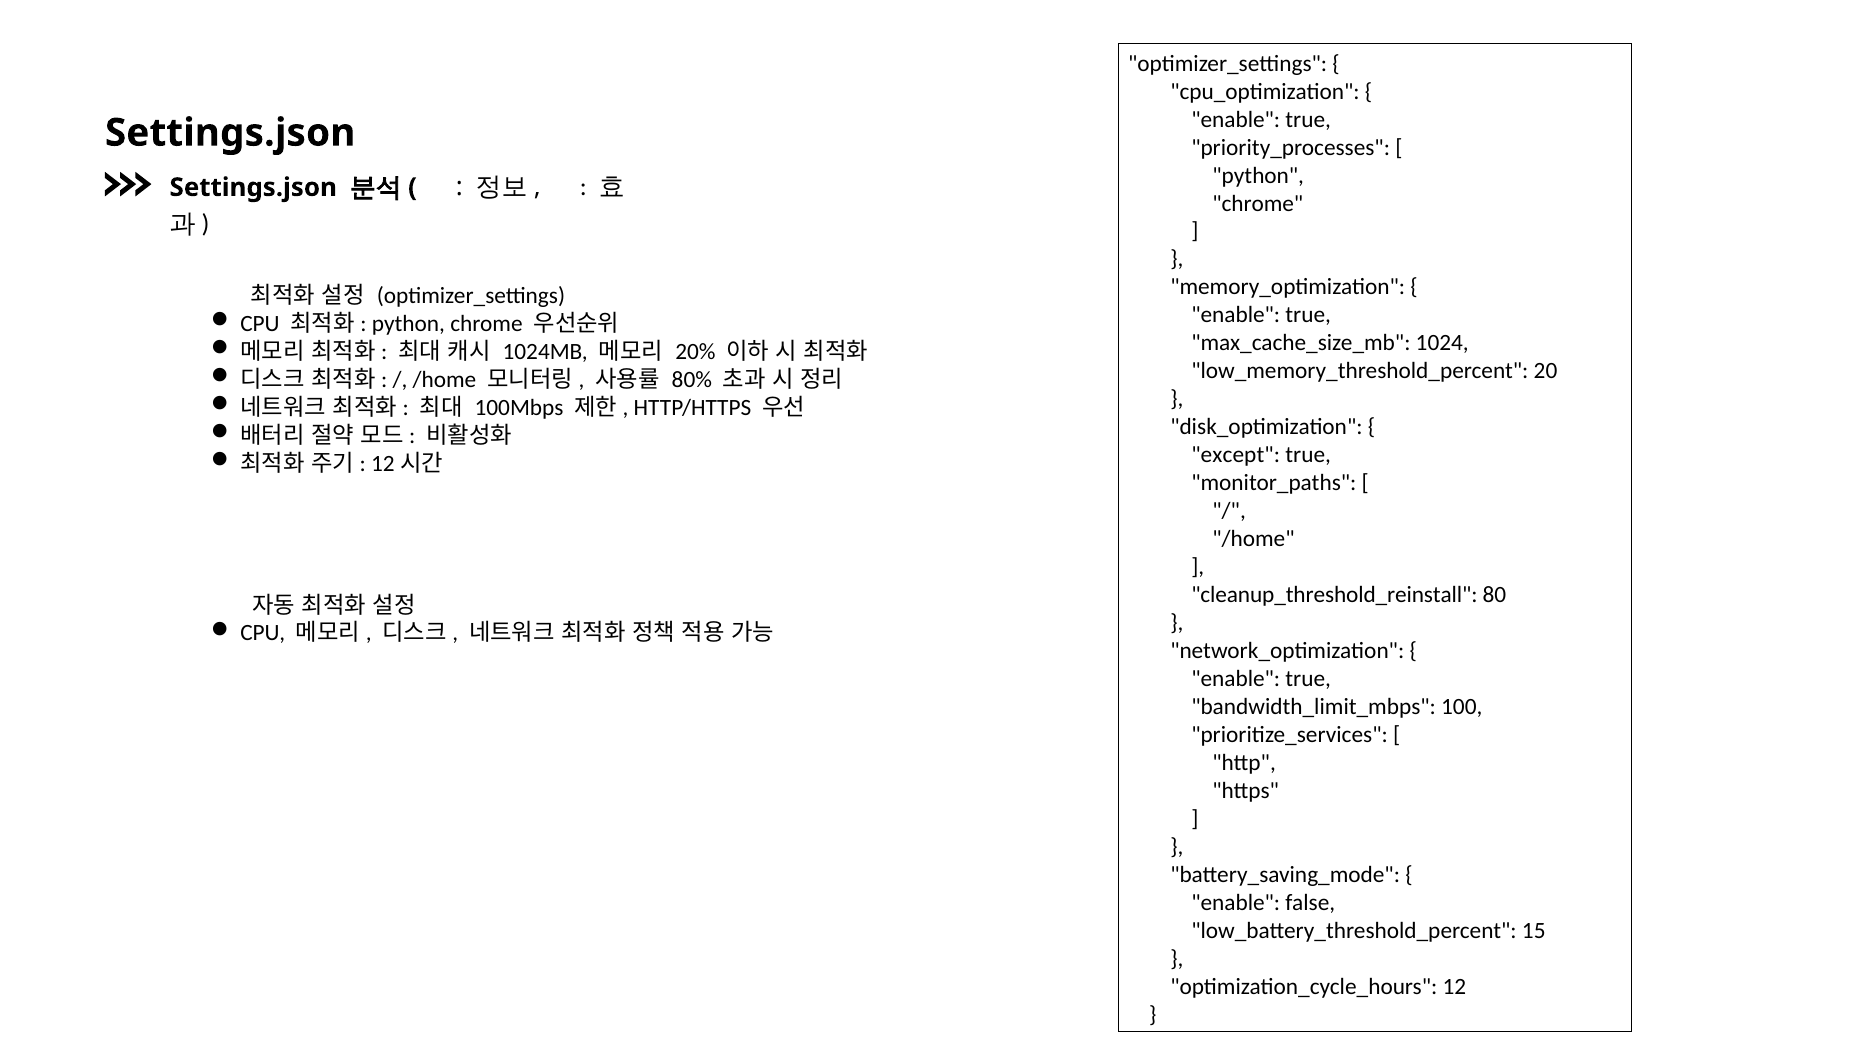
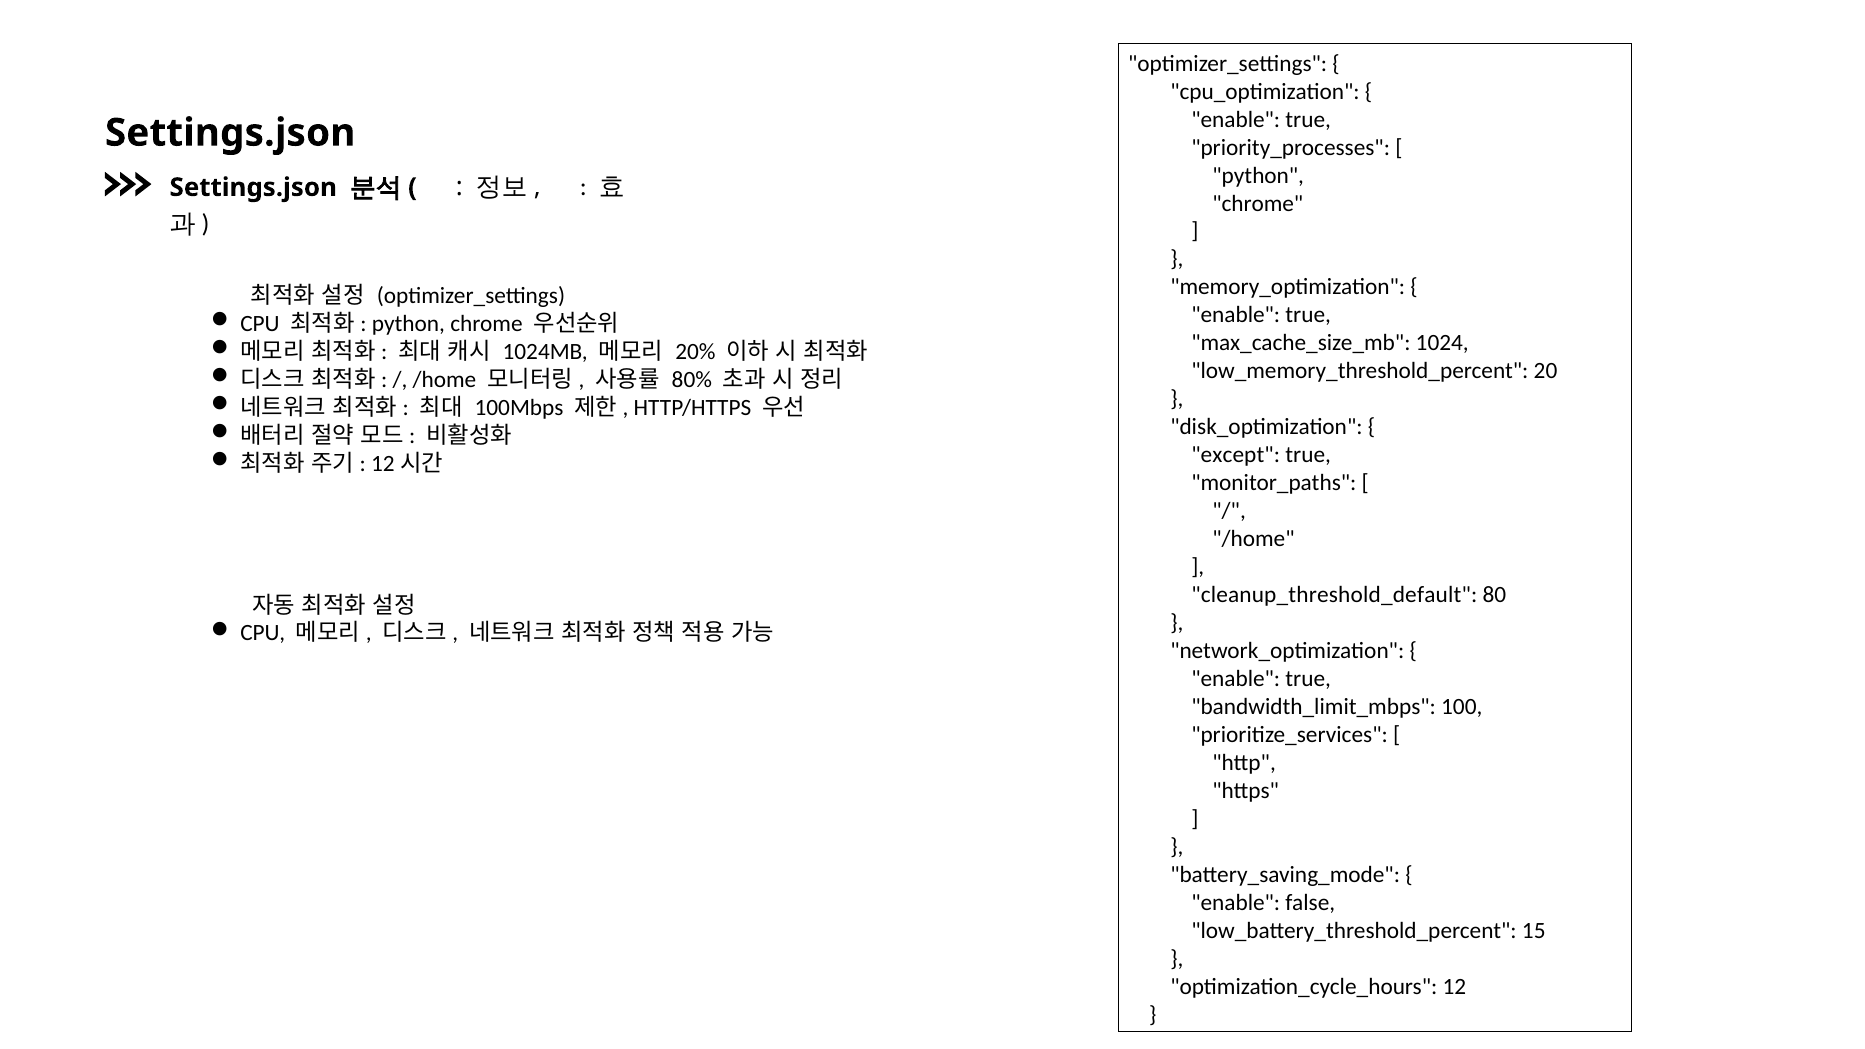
cleanup_threshold_reinstall: cleanup_threshold_reinstall -> cleanup_threshold_default
